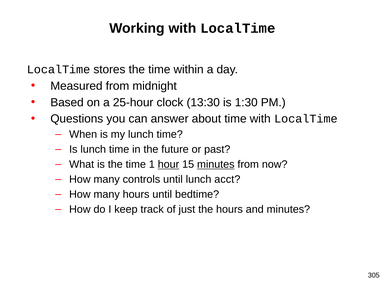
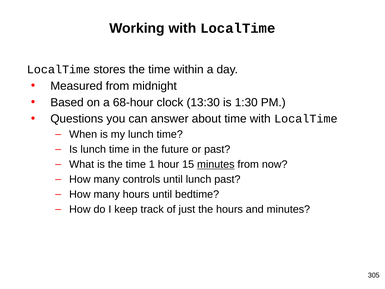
25-hour: 25-hour -> 68-hour
hour underline: present -> none
lunch acct: acct -> past
